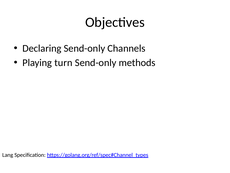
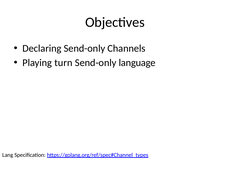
methods: methods -> language
